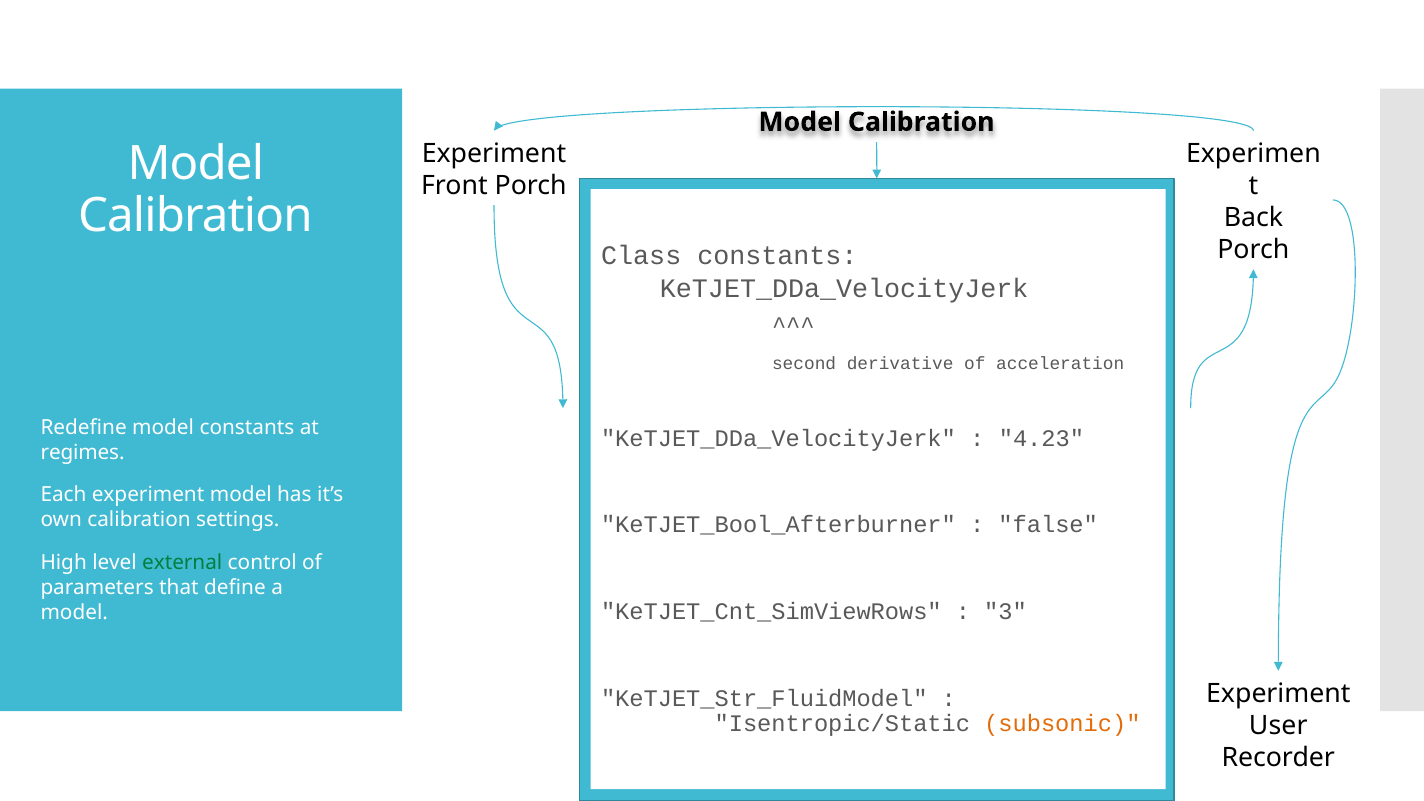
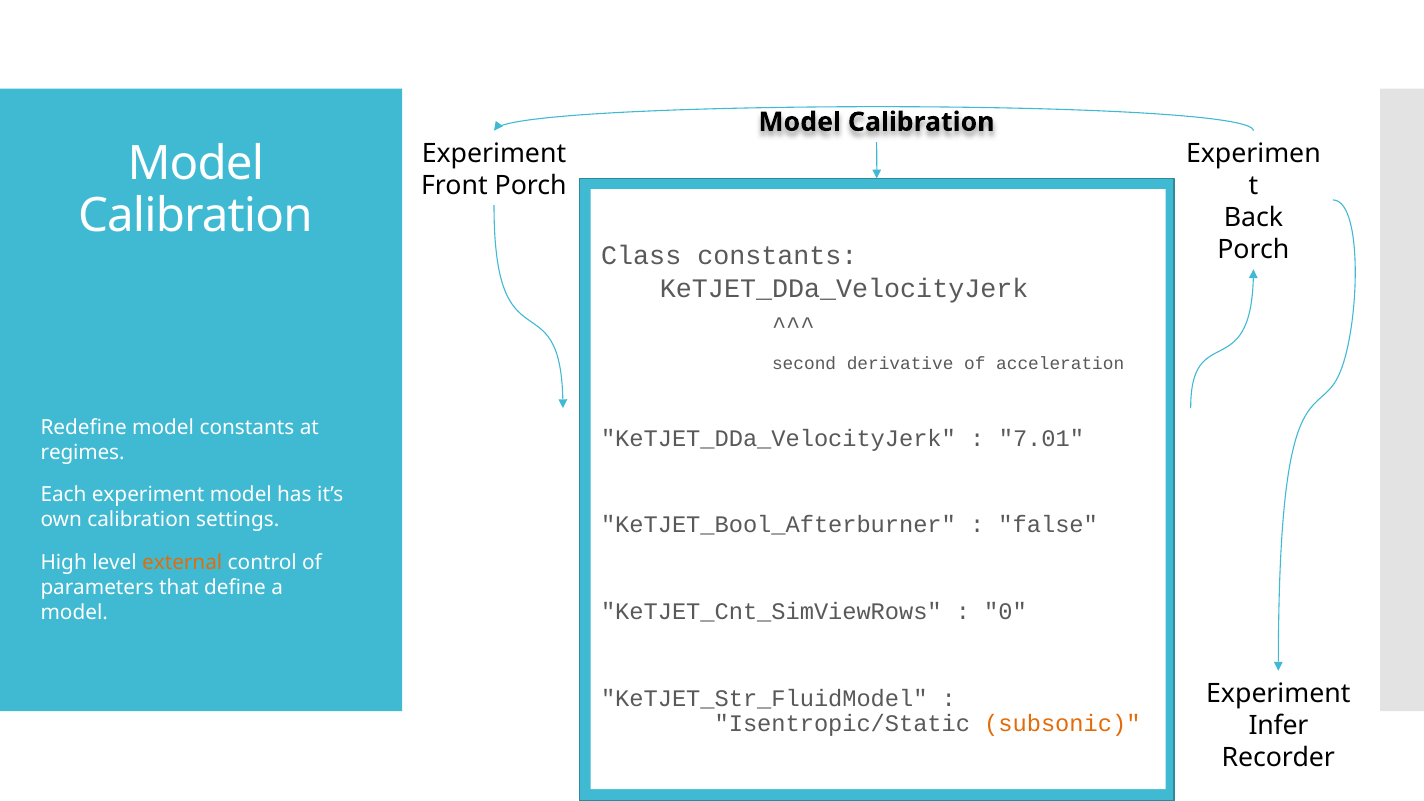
4.23: 4.23 -> 7.01
external colour: green -> orange
3: 3 -> 0
User: User -> Infer
